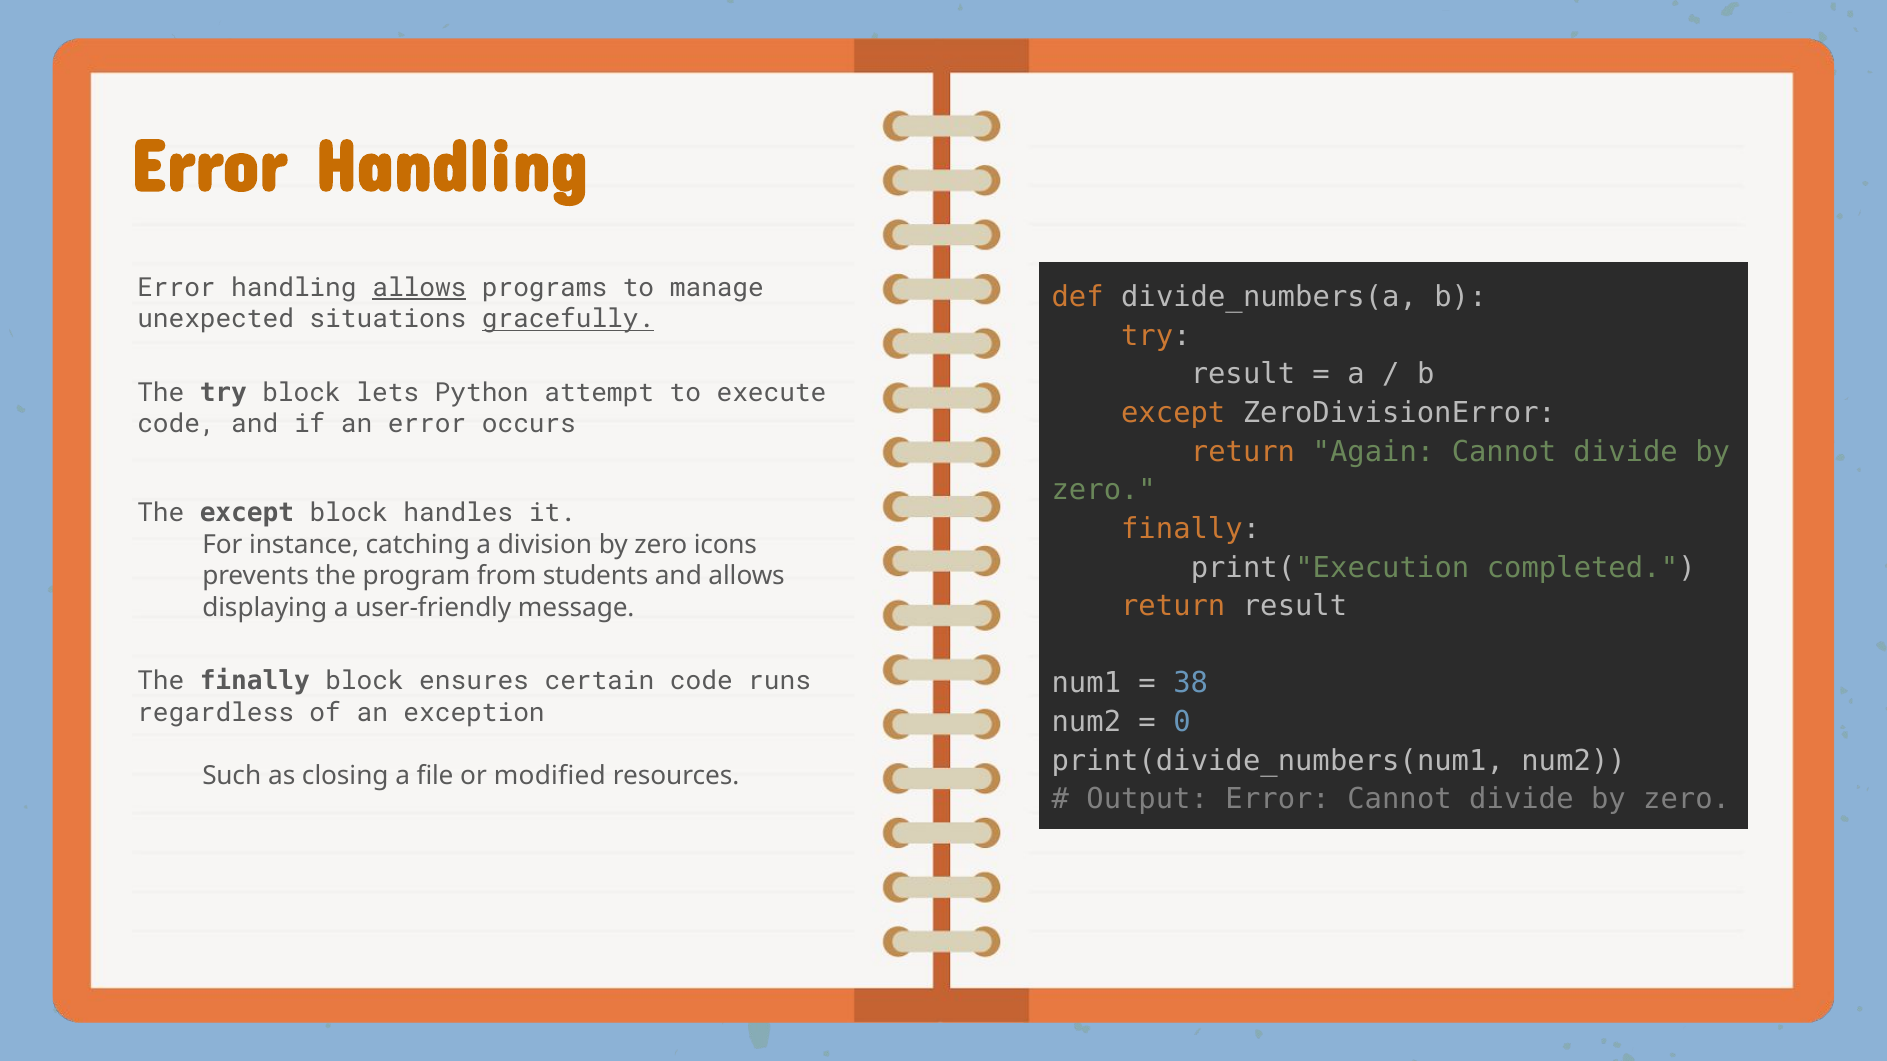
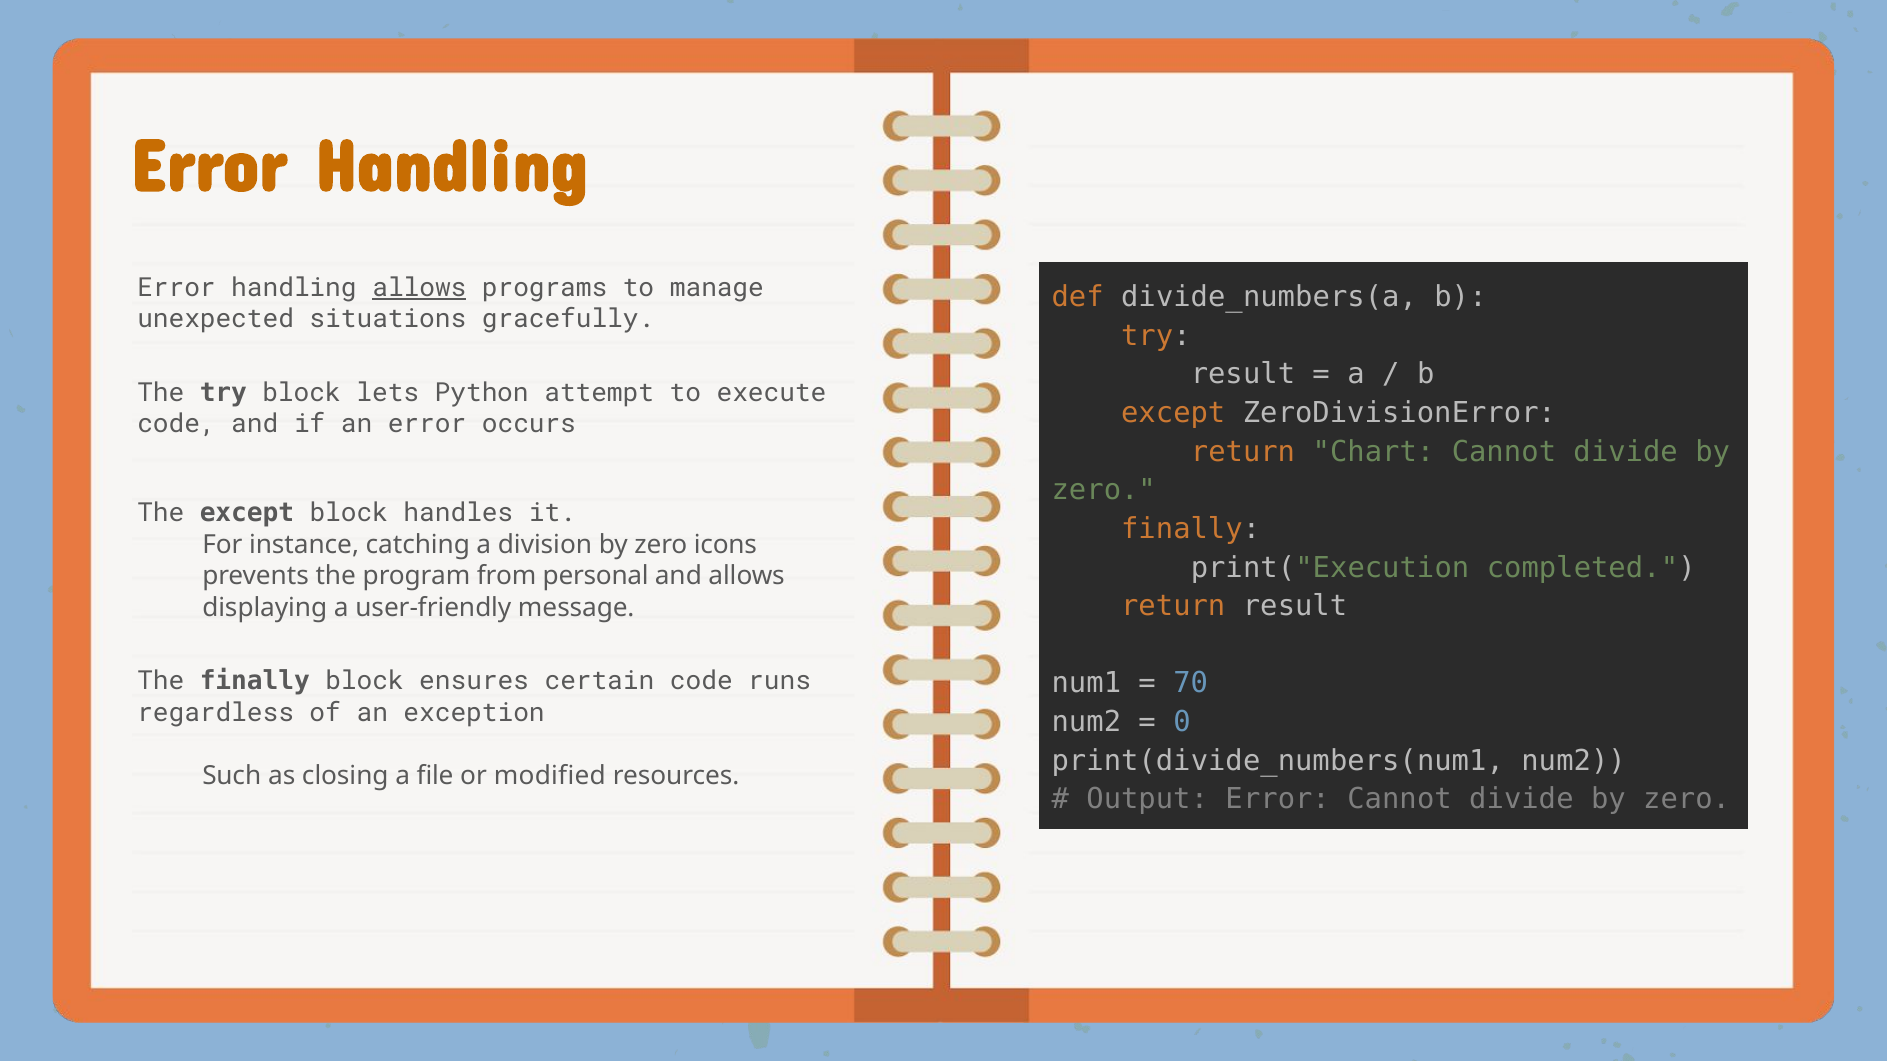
gracefully underline: present -> none
Again: Again -> Chart
students: students -> personal
38: 38 -> 70
